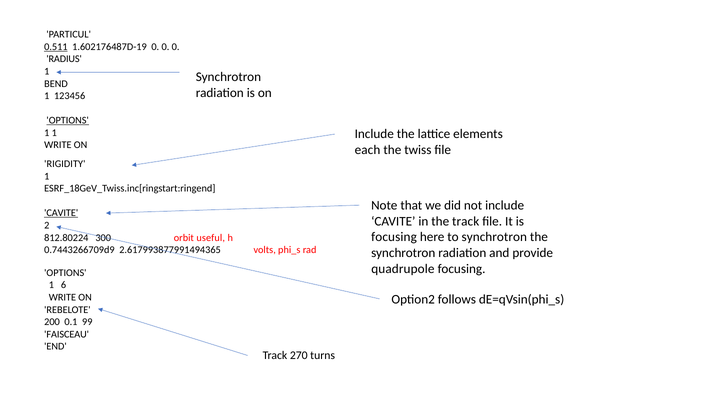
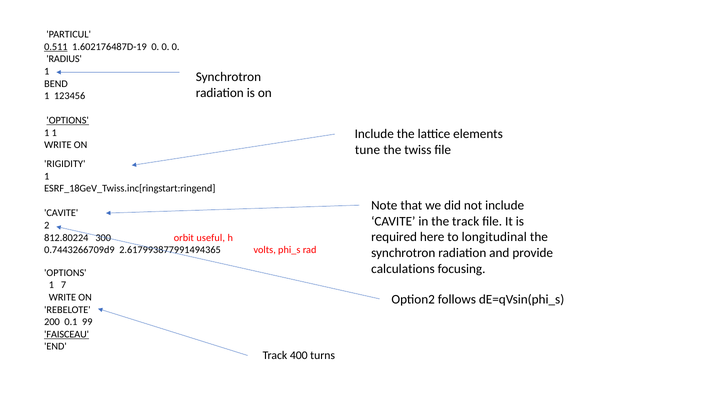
each: each -> tune
CAVITE at (61, 213) underline: present -> none
focusing at (394, 237): focusing -> required
to synchrotron: synchrotron -> longitudinal
quadrupole: quadrupole -> calculations
6: 6 -> 7
FAISCEAU underline: none -> present
270: 270 -> 400
